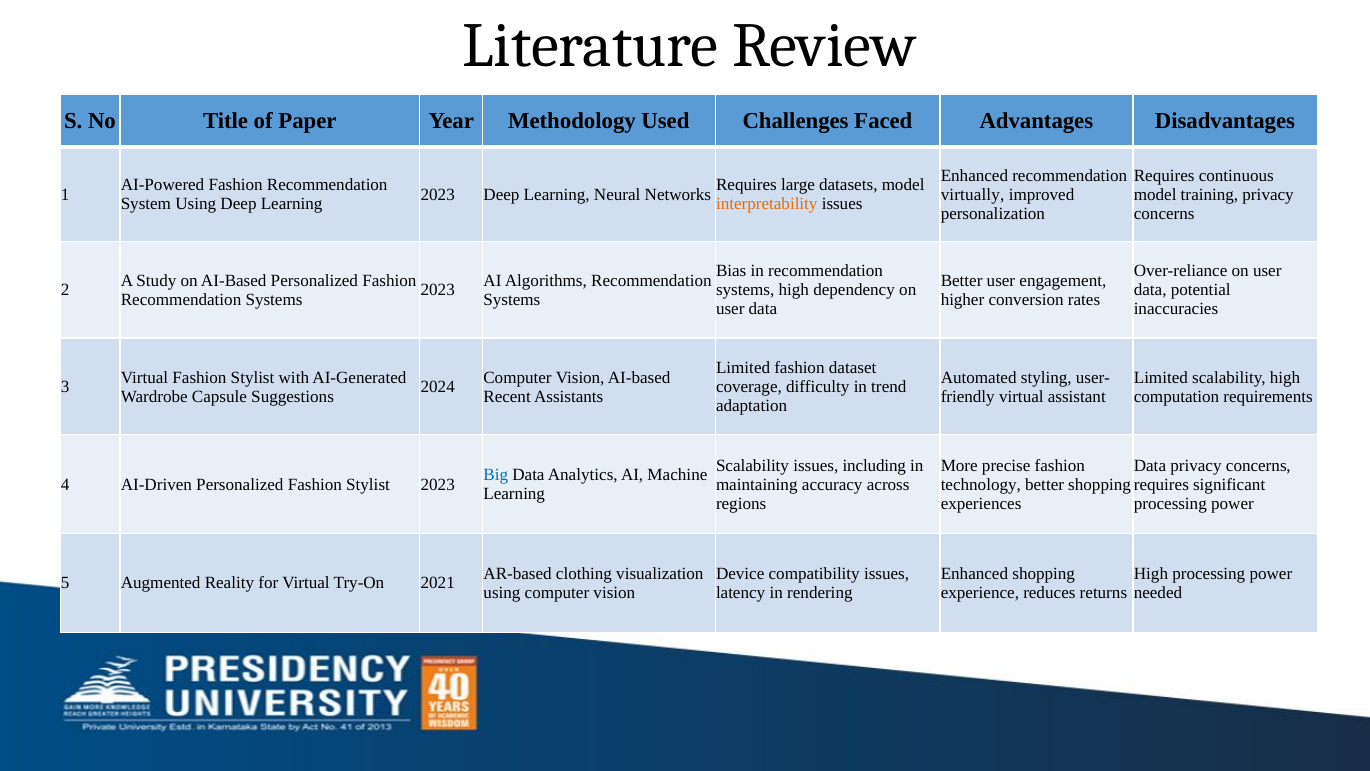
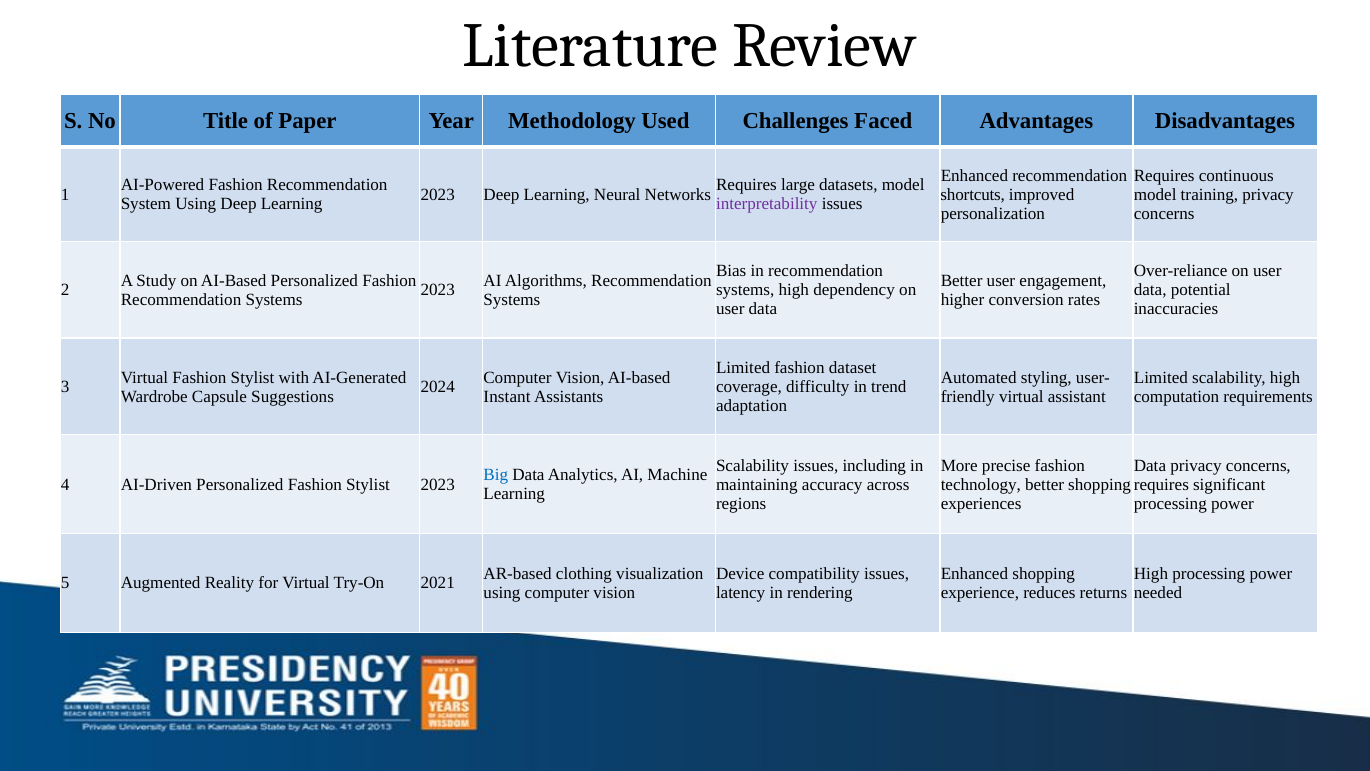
virtually: virtually -> shortcuts
interpretability colour: orange -> purple
Recent: Recent -> Instant
